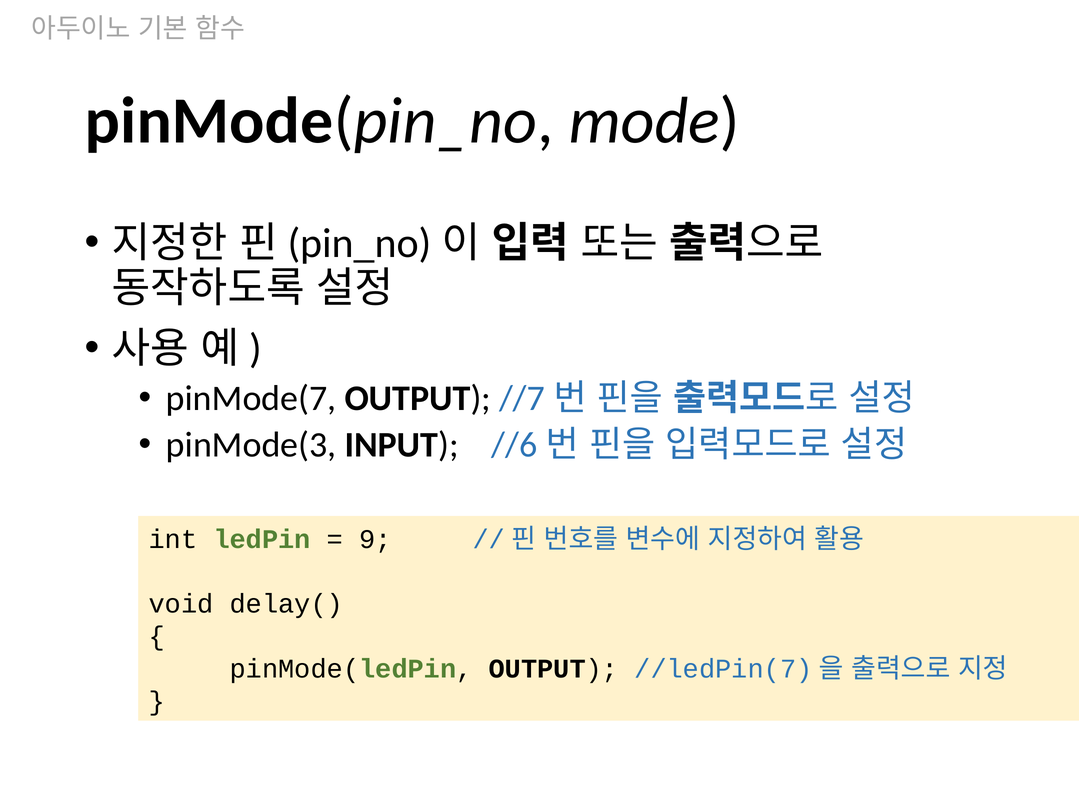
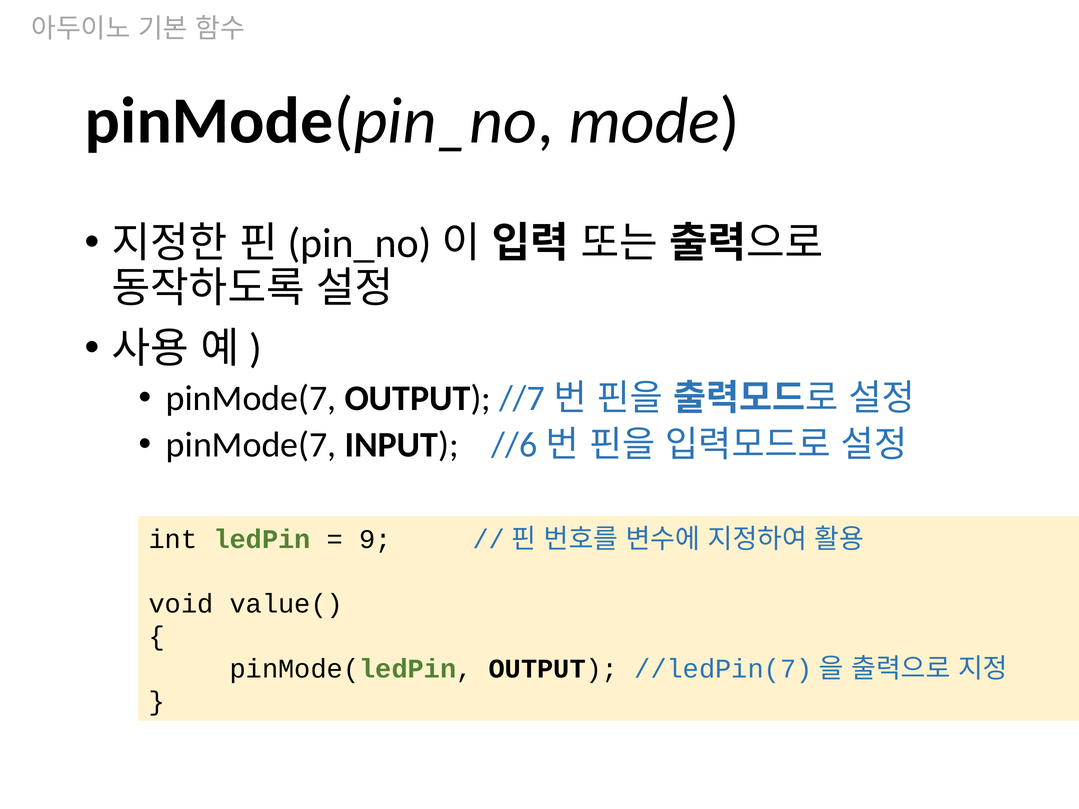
pinMode(3 at (251, 445): pinMode(3 -> pinMode(7
delay(: delay( -> value(
